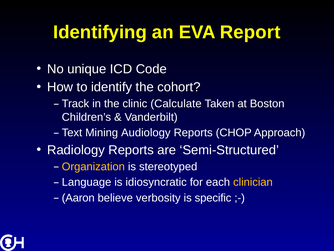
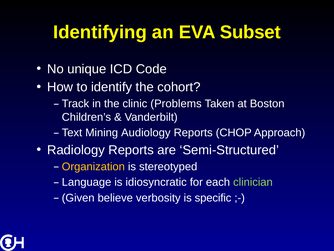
Report: Report -> Subset
Calculate: Calculate -> Problems
clinician colour: yellow -> light green
Aaron: Aaron -> Given
